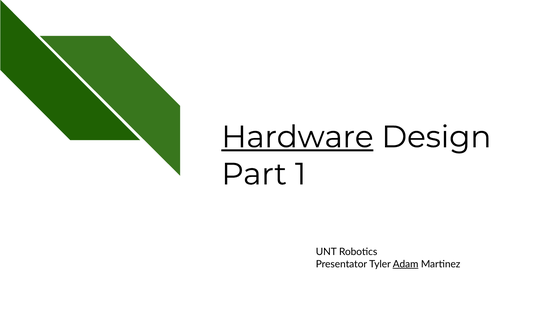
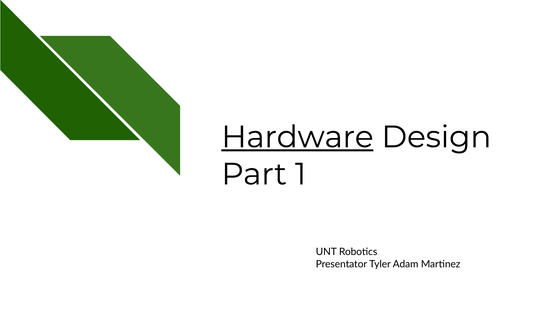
Adam underline: present -> none
